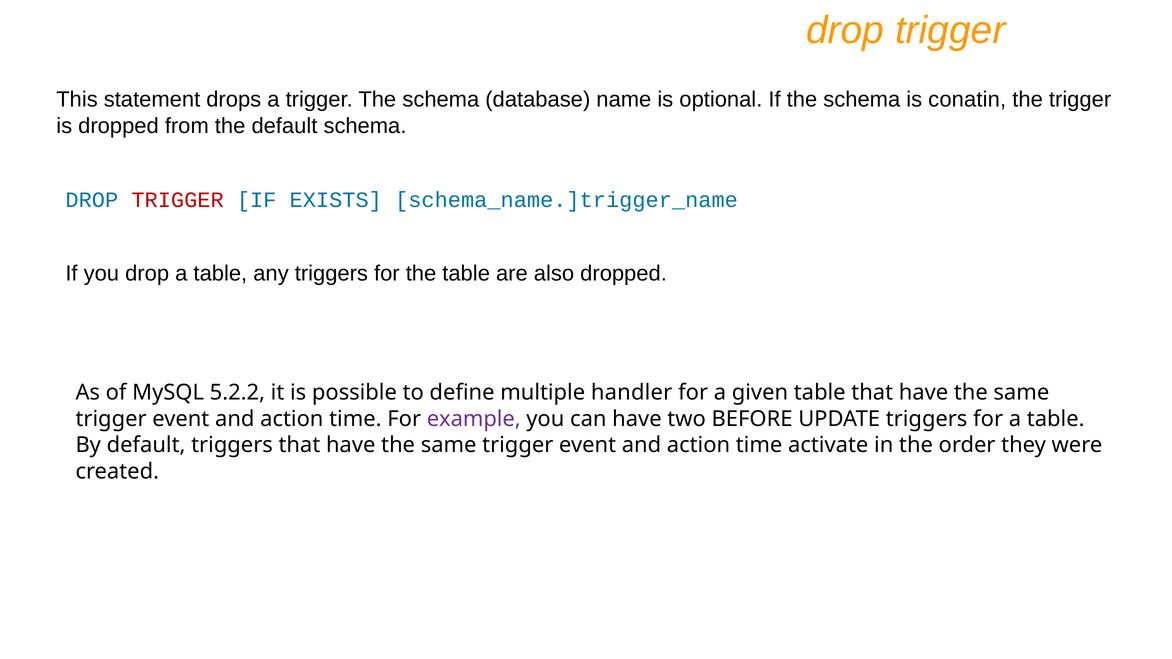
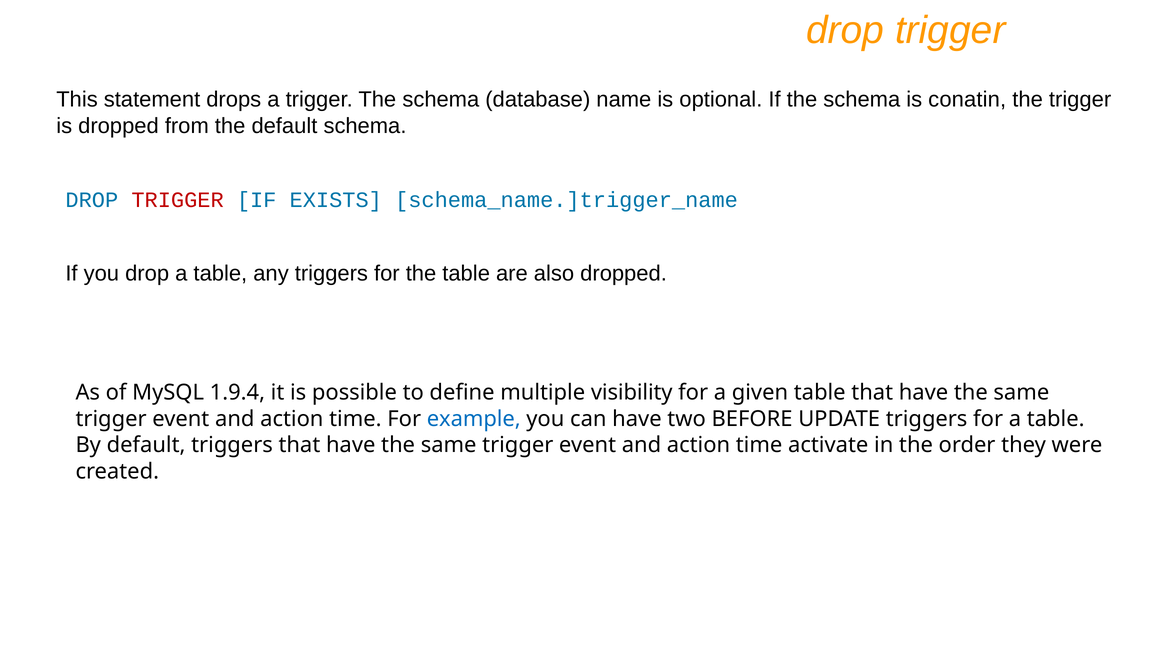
5.2.2: 5.2.2 -> 1.9.4
handler: handler -> visibility
example colour: purple -> blue
